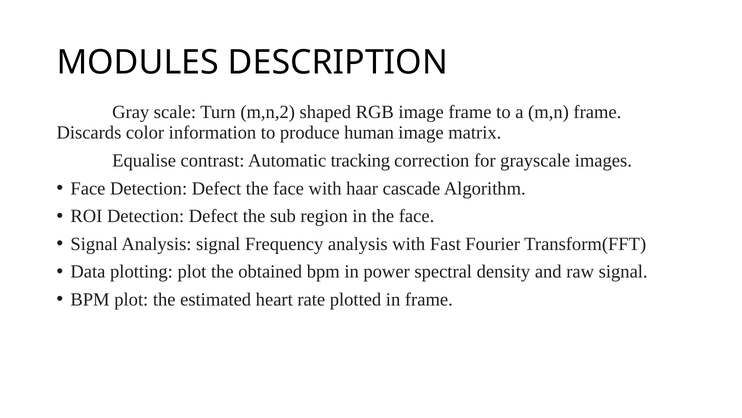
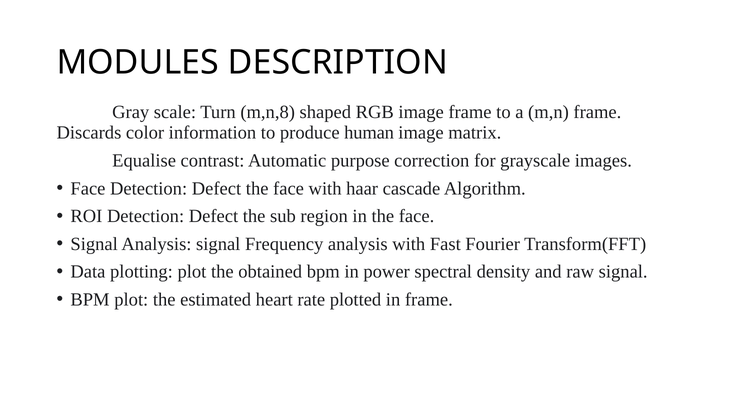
m,n,2: m,n,2 -> m,n,8
tracking: tracking -> purpose
